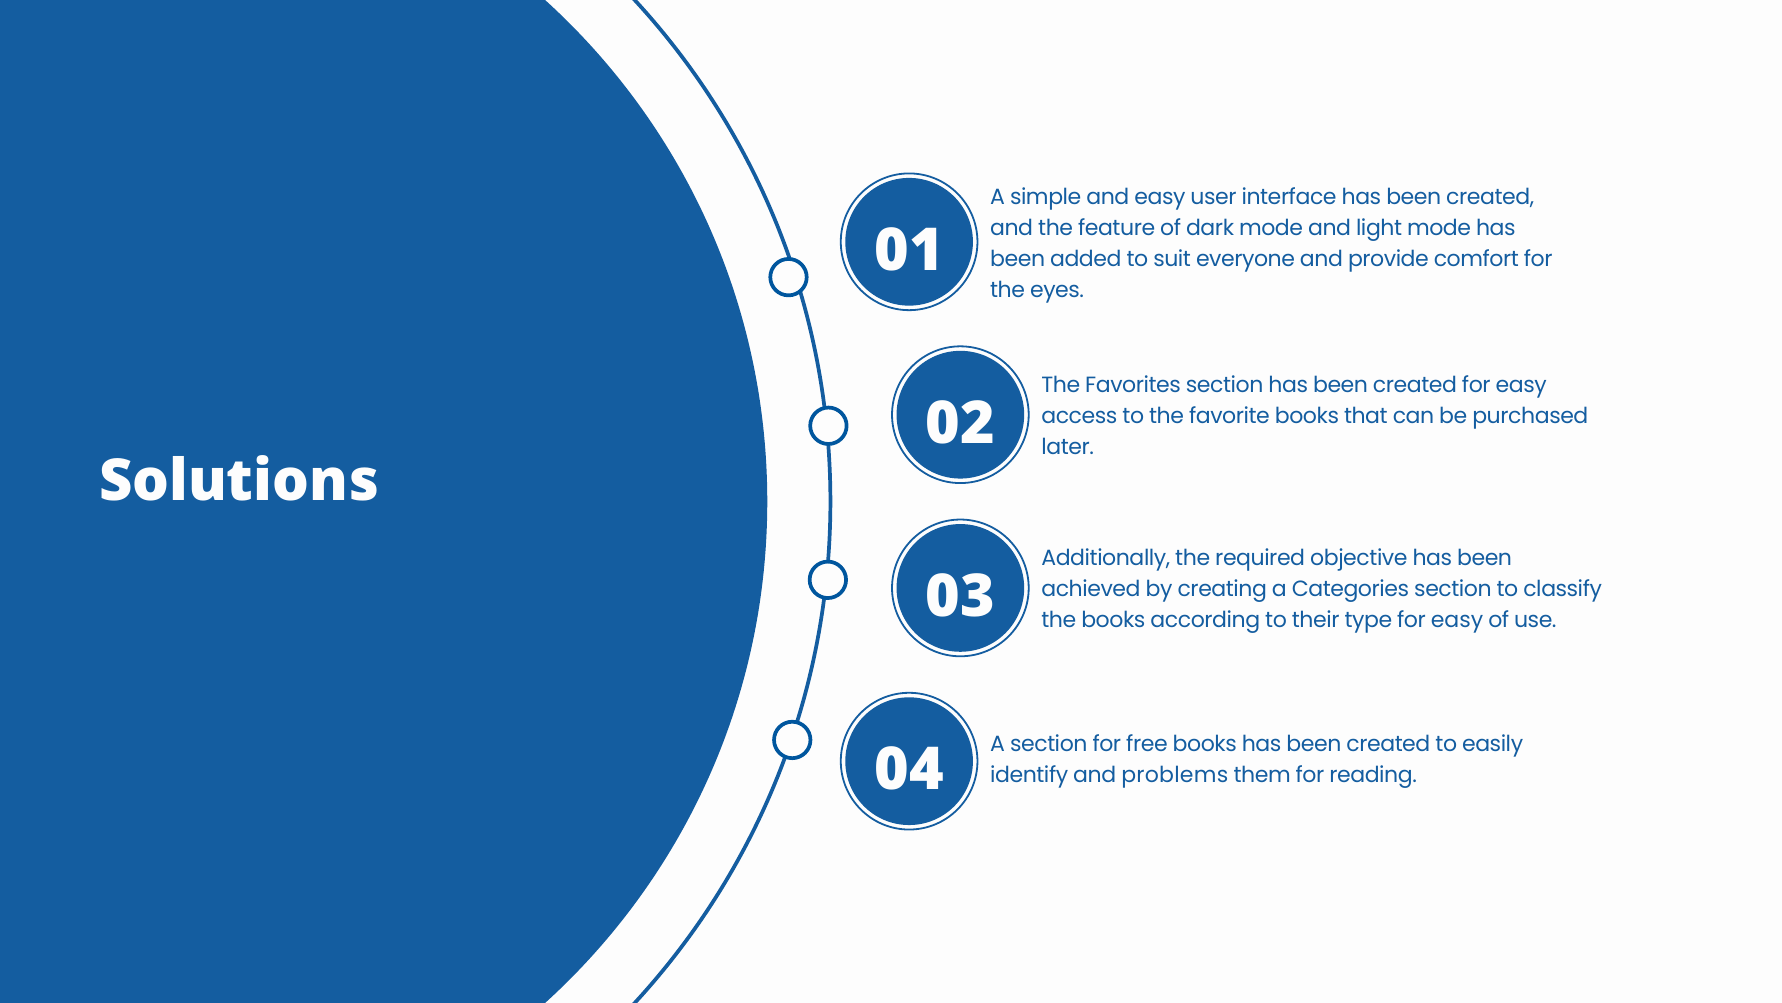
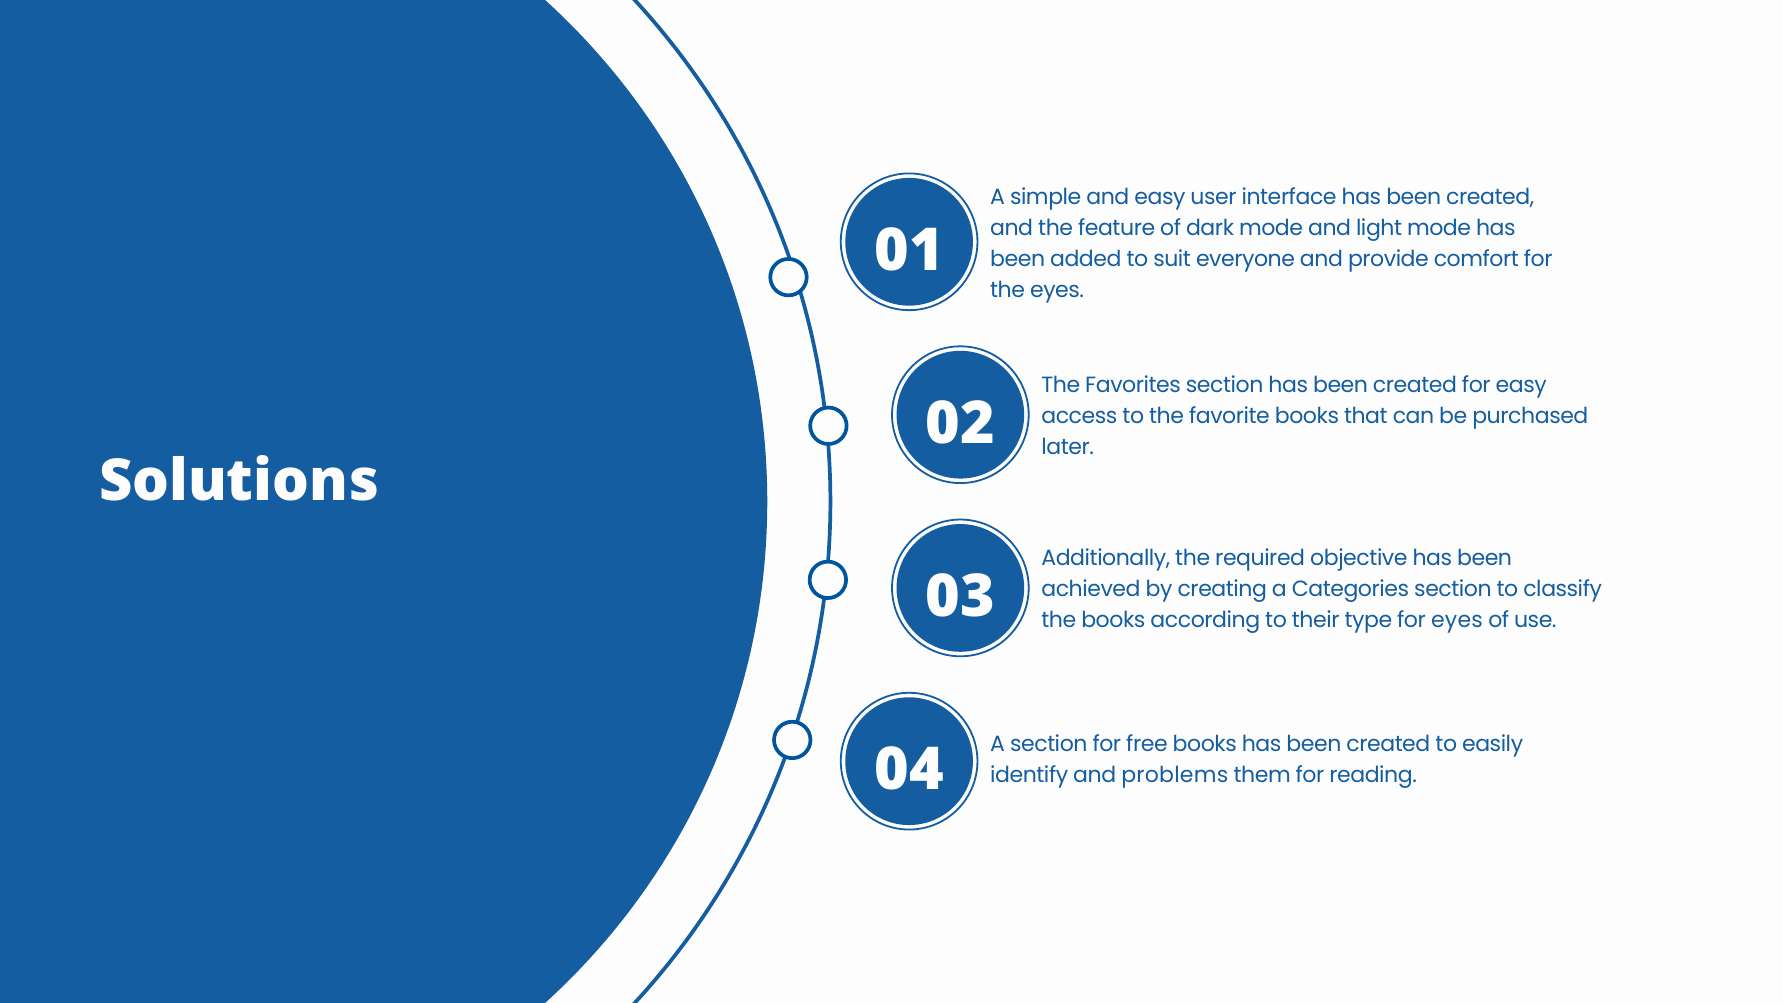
type for easy: easy -> eyes
